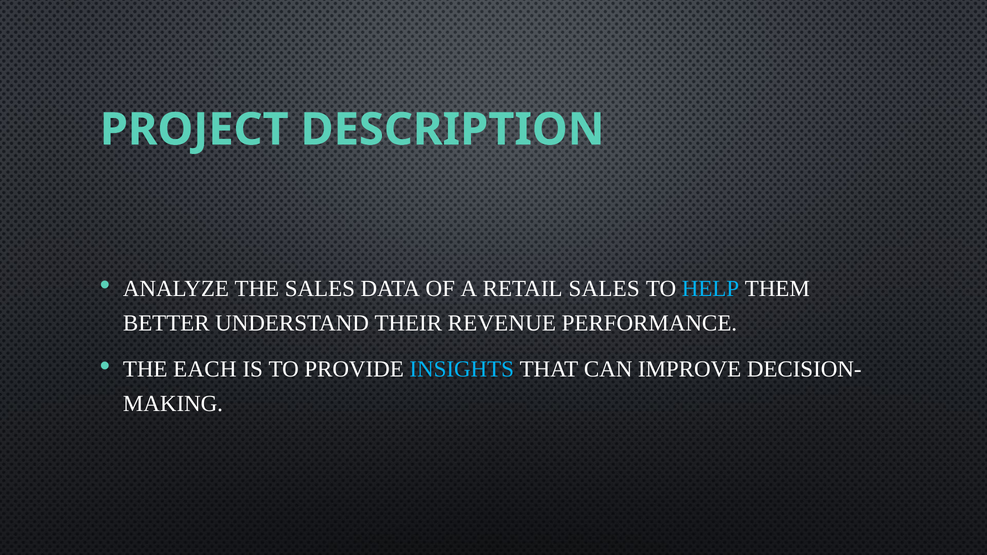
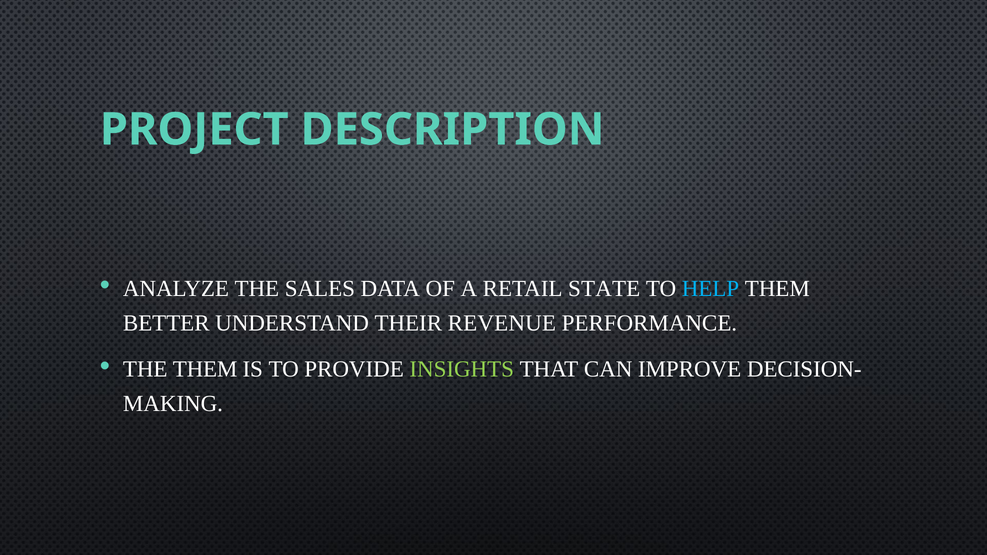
RETAIL SALES: SALES -> STATE
THE EACH: EACH -> THEM
INSIGHTS colour: light blue -> light green
